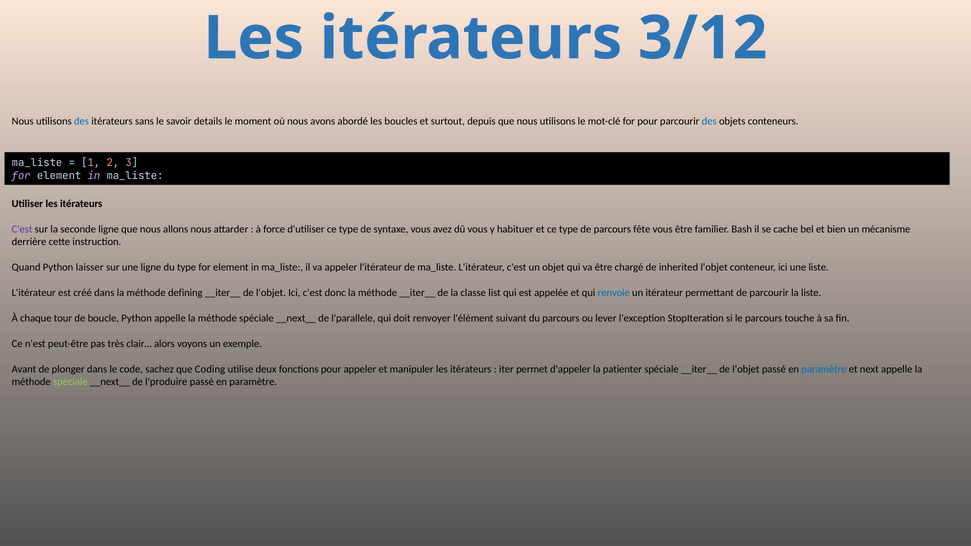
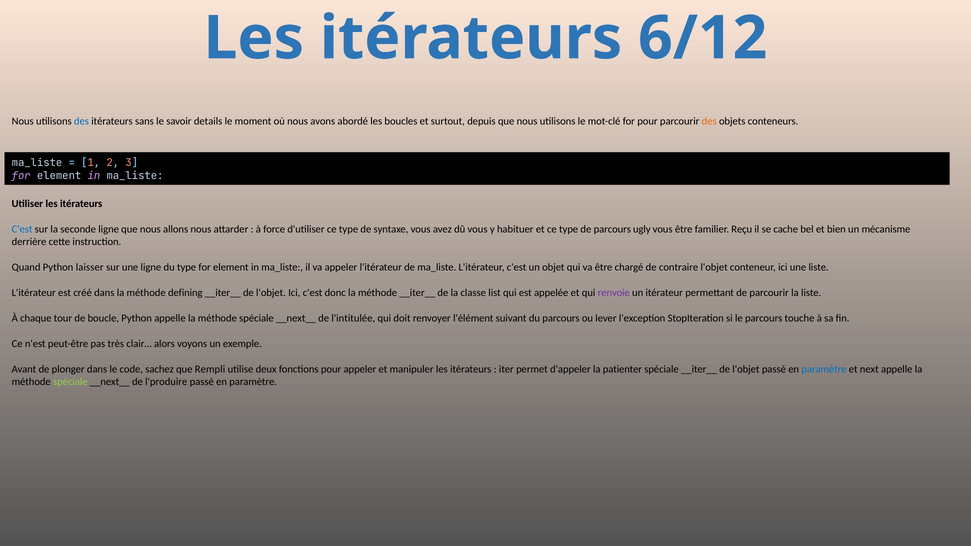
3/12: 3/12 -> 6/12
des at (709, 121) colour: blue -> orange
C'est at (22, 229) colour: purple -> blue
fête: fête -> ugly
Bash: Bash -> Reçu
inherited: inherited -> contraire
renvoie colour: blue -> purple
l'parallele: l'parallele -> l'intitulée
Coding: Coding -> Rempli
